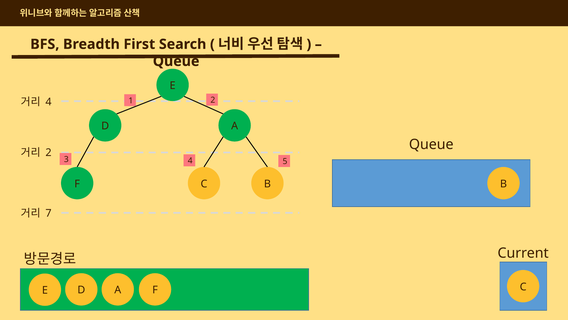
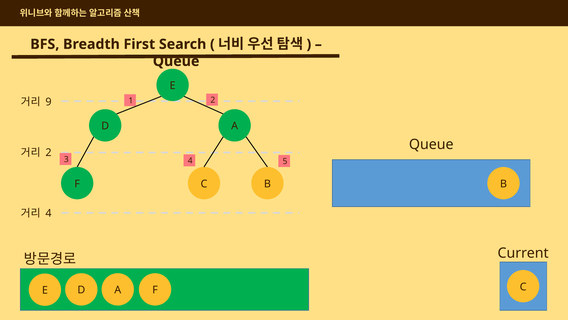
4 at (49, 102): 4 -> 9
7 at (49, 213): 7 -> 4
